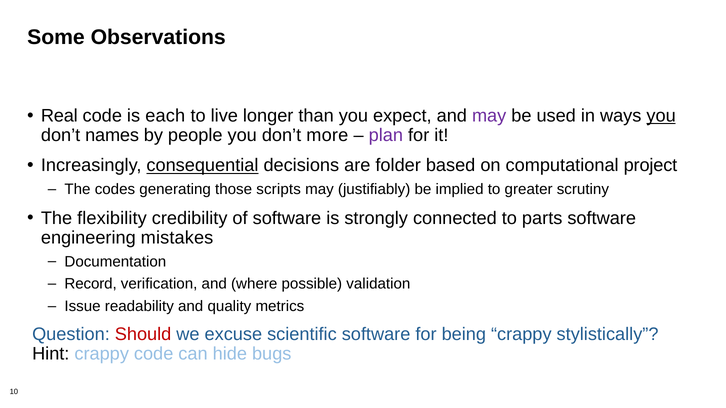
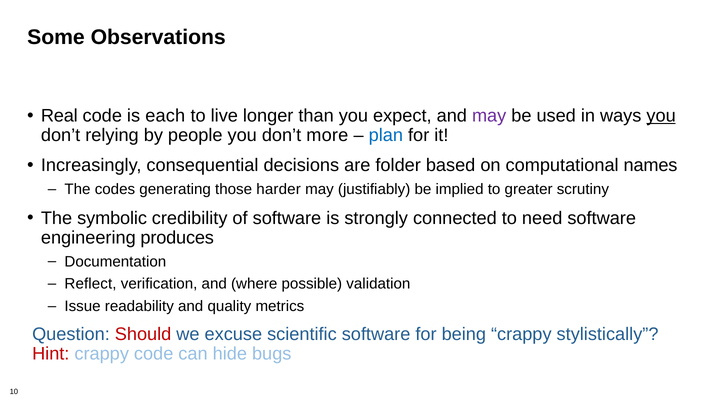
names: names -> relying
plan colour: purple -> blue
consequential underline: present -> none
project: project -> names
scripts: scripts -> harder
flexibility: flexibility -> symbolic
parts: parts -> need
mistakes: mistakes -> produces
Record: Record -> Reflect
Hint colour: black -> red
